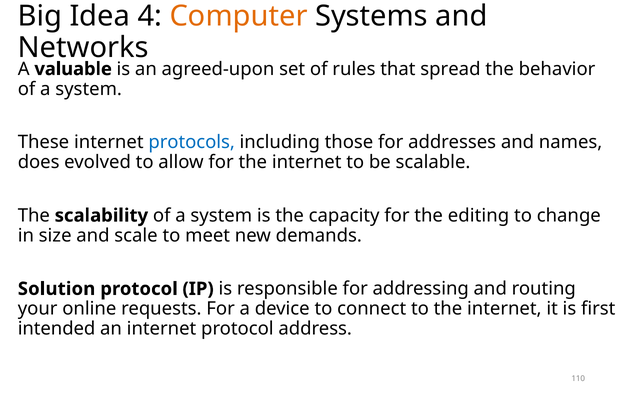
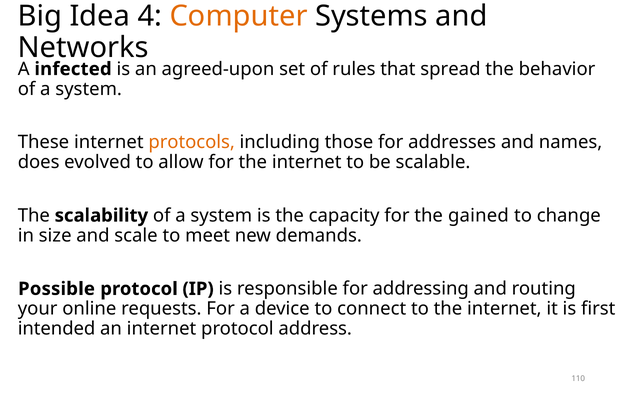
valuable: valuable -> infected
protocols colour: blue -> orange
editing: editing -> gained
Solution: Solution -> Possible
